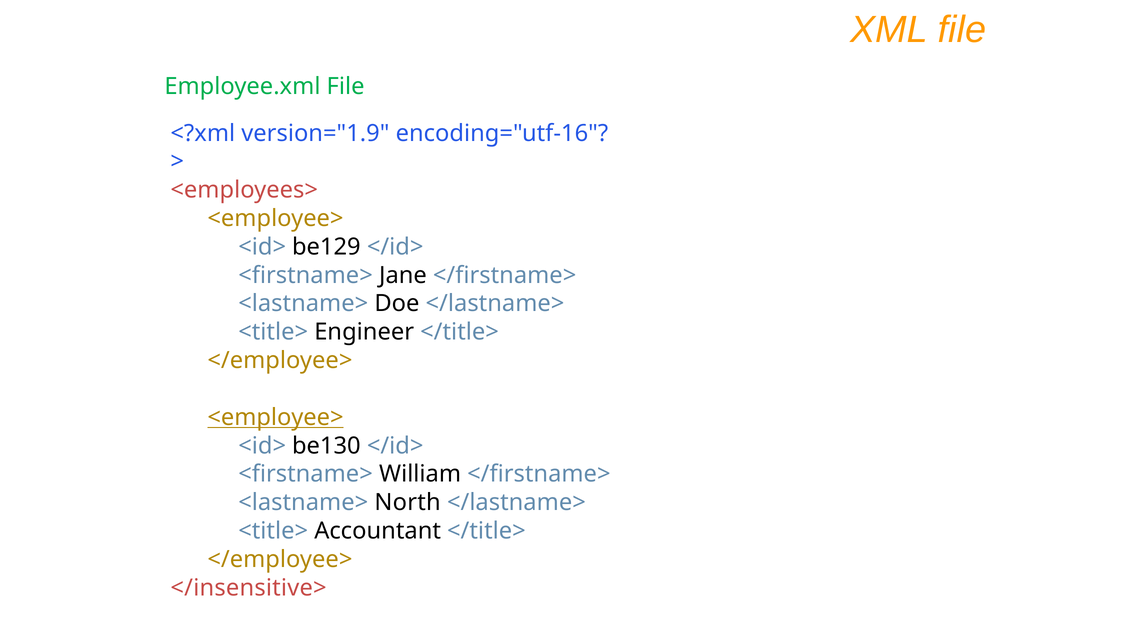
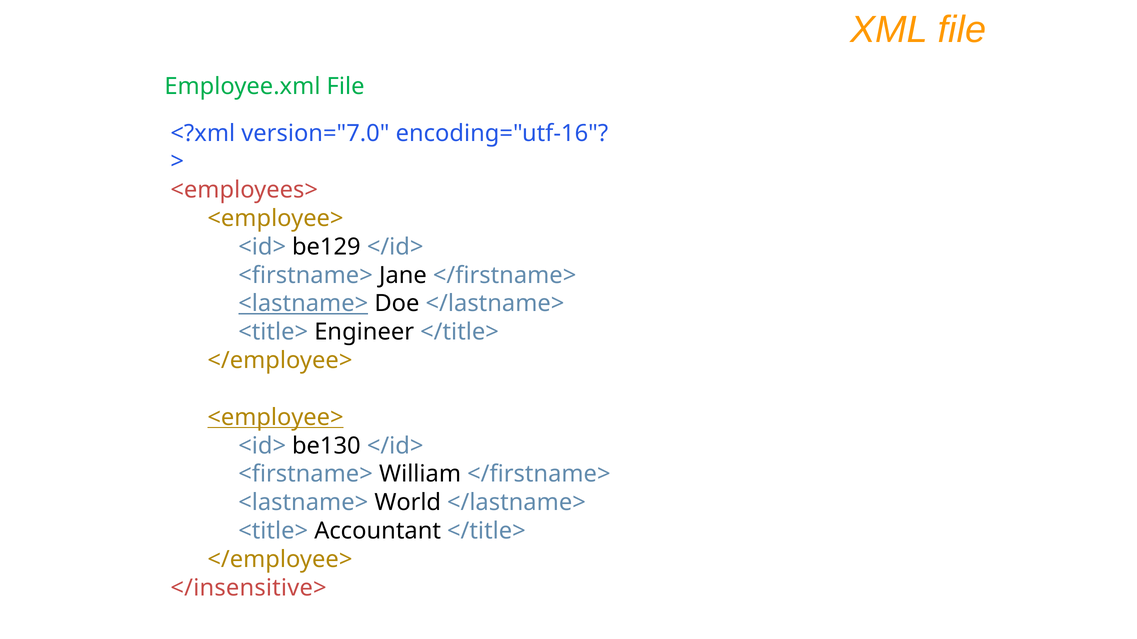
version="1.9: version="1.9 -> version="7.0
<lastname> at (303, 304) underline: none -> present
North: North -> World
